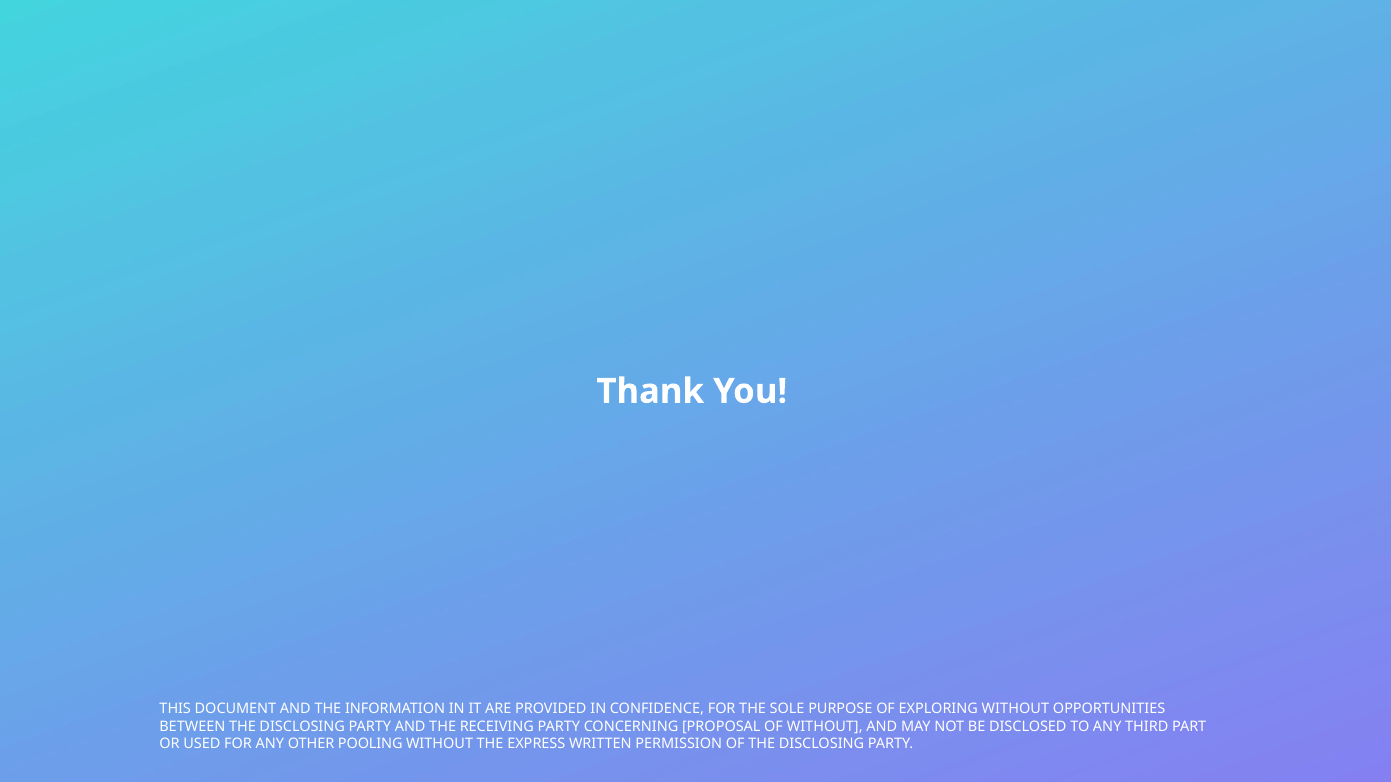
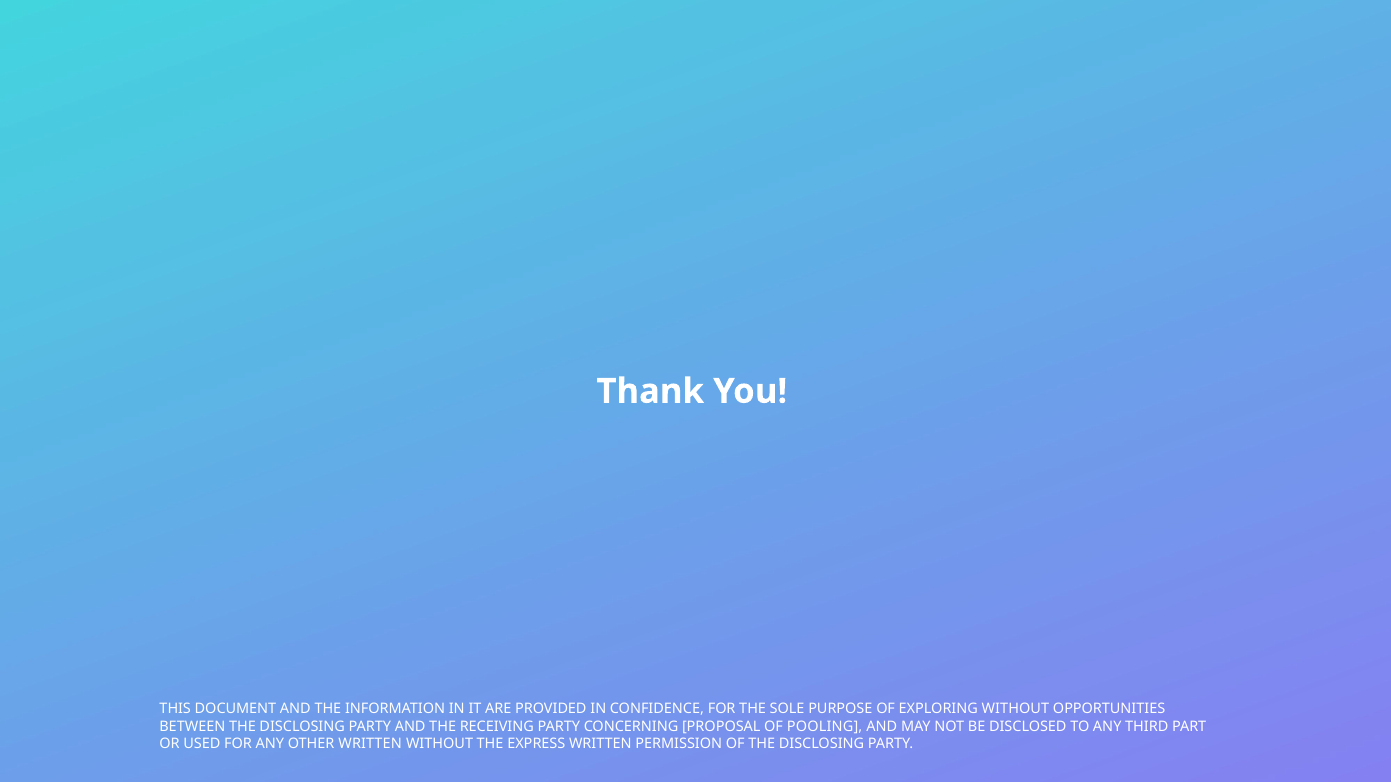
OF WITHOUT: WITHOUT -> POOLING
OTHER POOLING: POOLING -> WRITTEN
